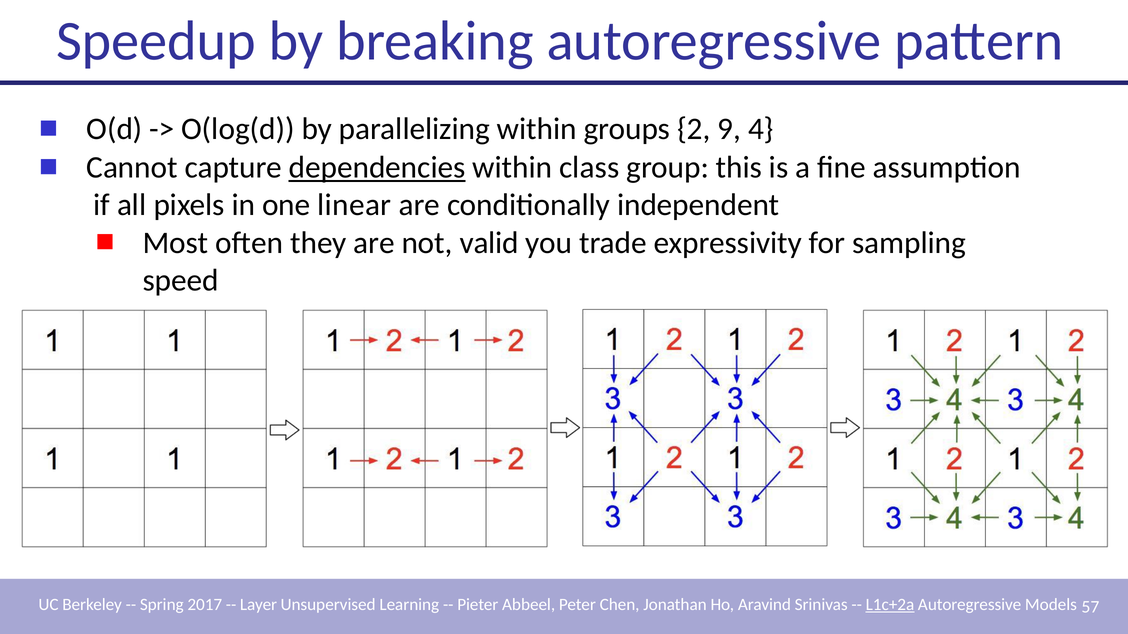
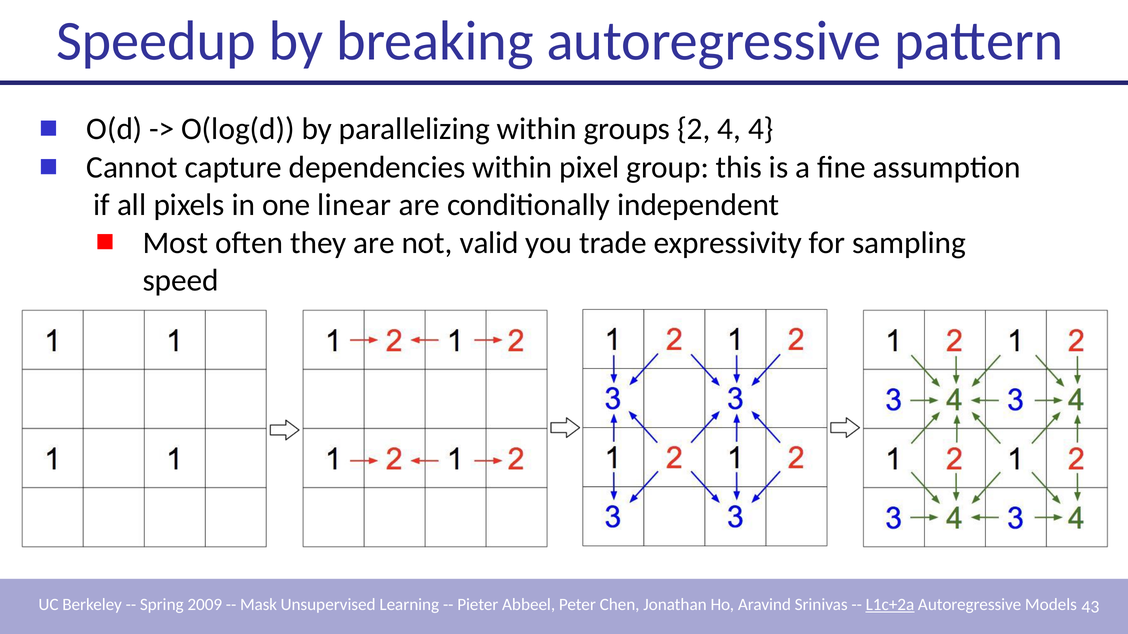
2 9: 9 -> 4
dependencies underline: present -> none
class: class -> pixel
2017: 2017 -> 2009
Layer: Layer -> Mask
57: 57 -> 43
